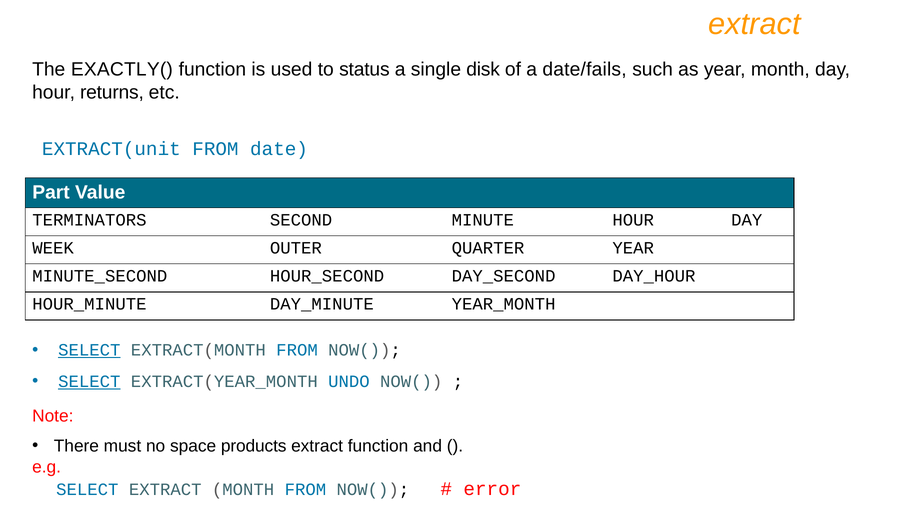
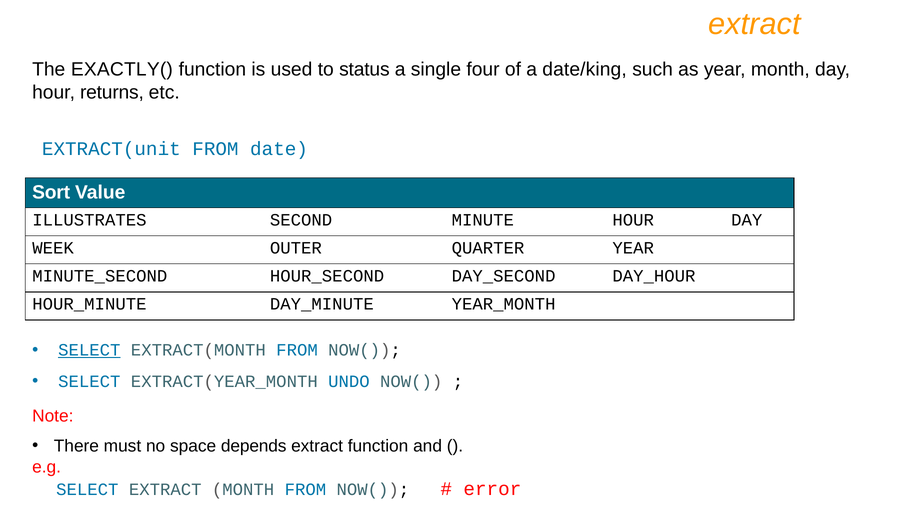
disk: disk -> four
date/fails: date/fails -> date/king
Part: Part -> Sort
TERMINATORS: TERMINATORS -> ILLUSTRATES
SELECT at (89, 382) underline: present -> none
products: products -> depends
